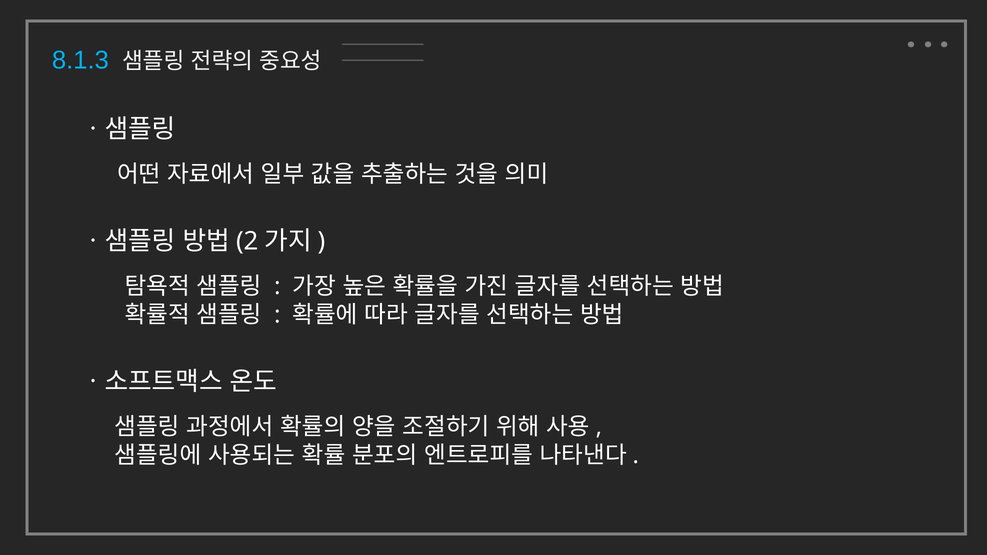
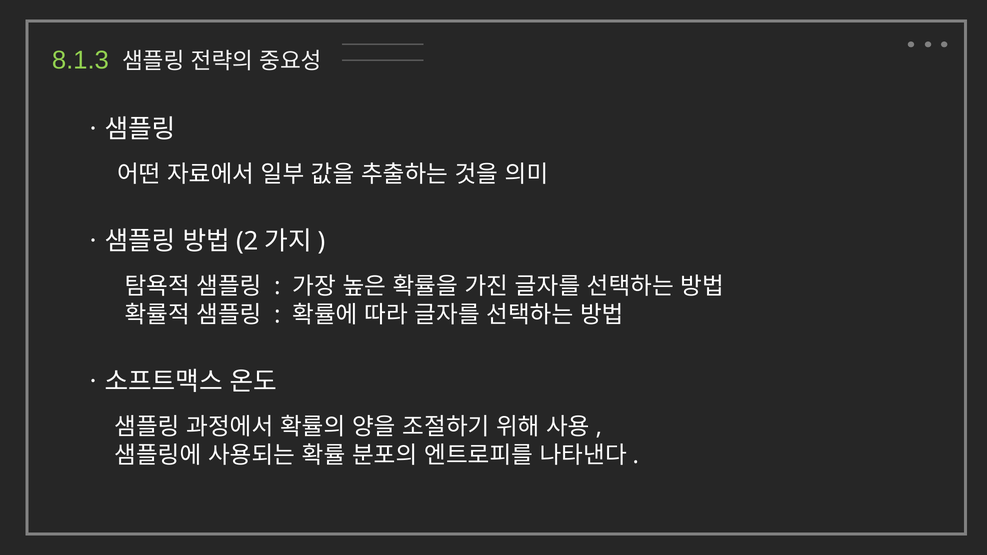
8.1.3 colour: light blue -> light green
